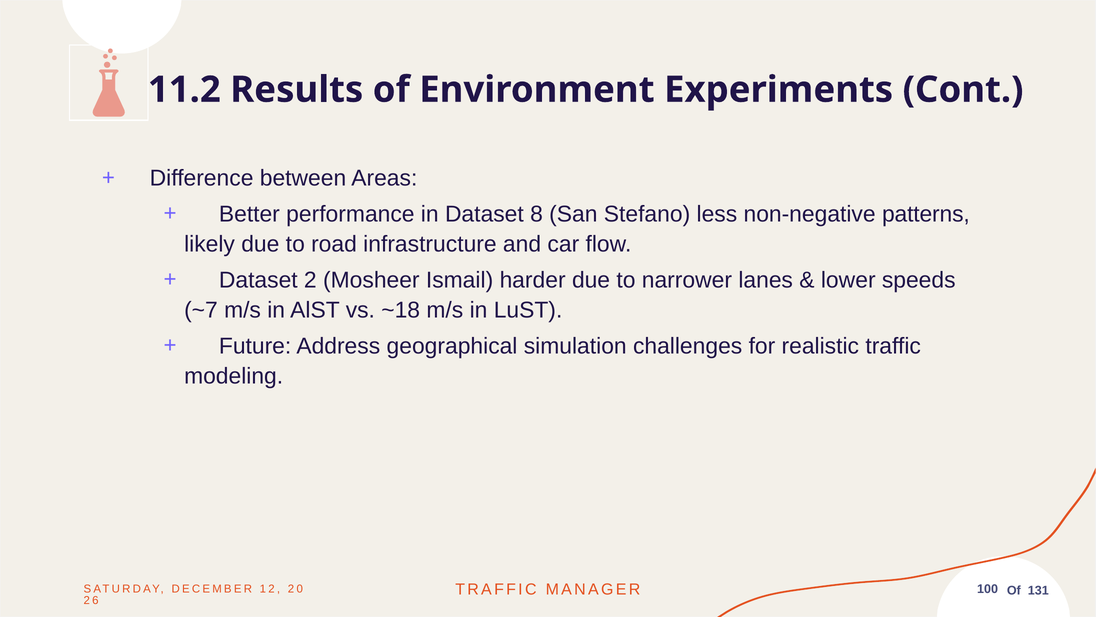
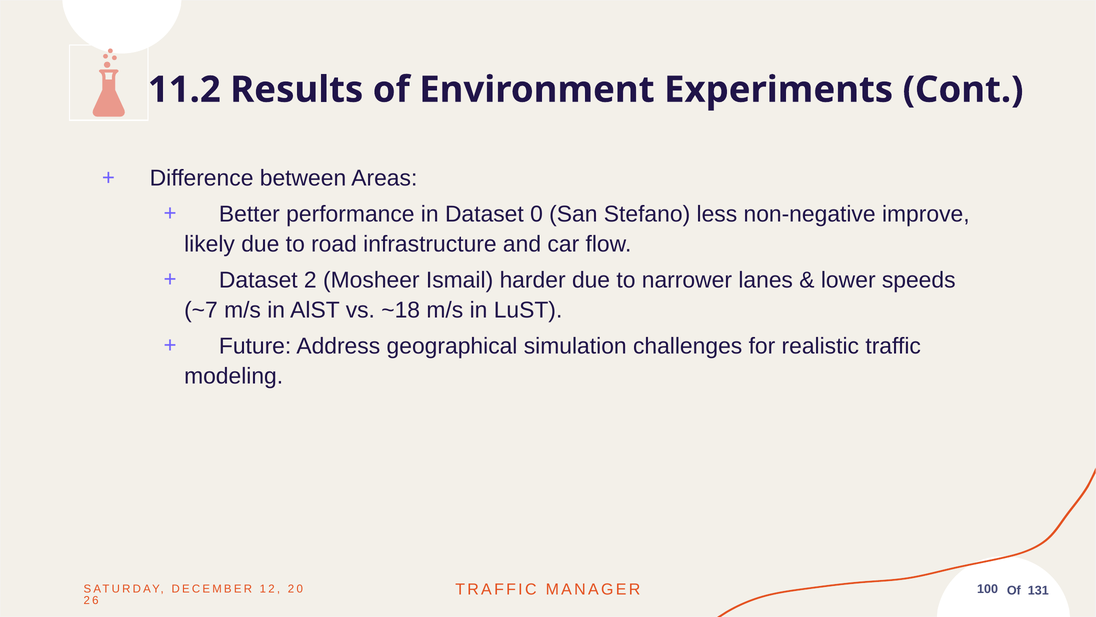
8: 8 -> 0
patterns: patterns -> improve
